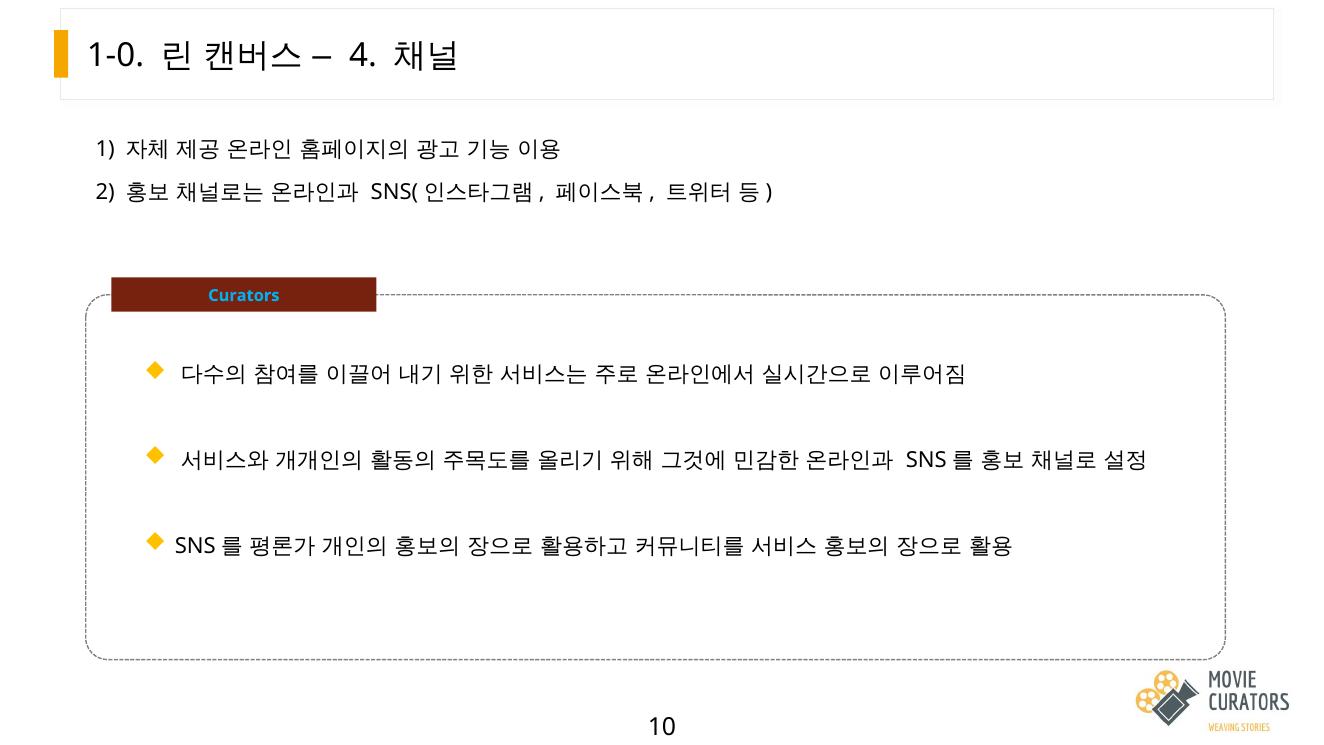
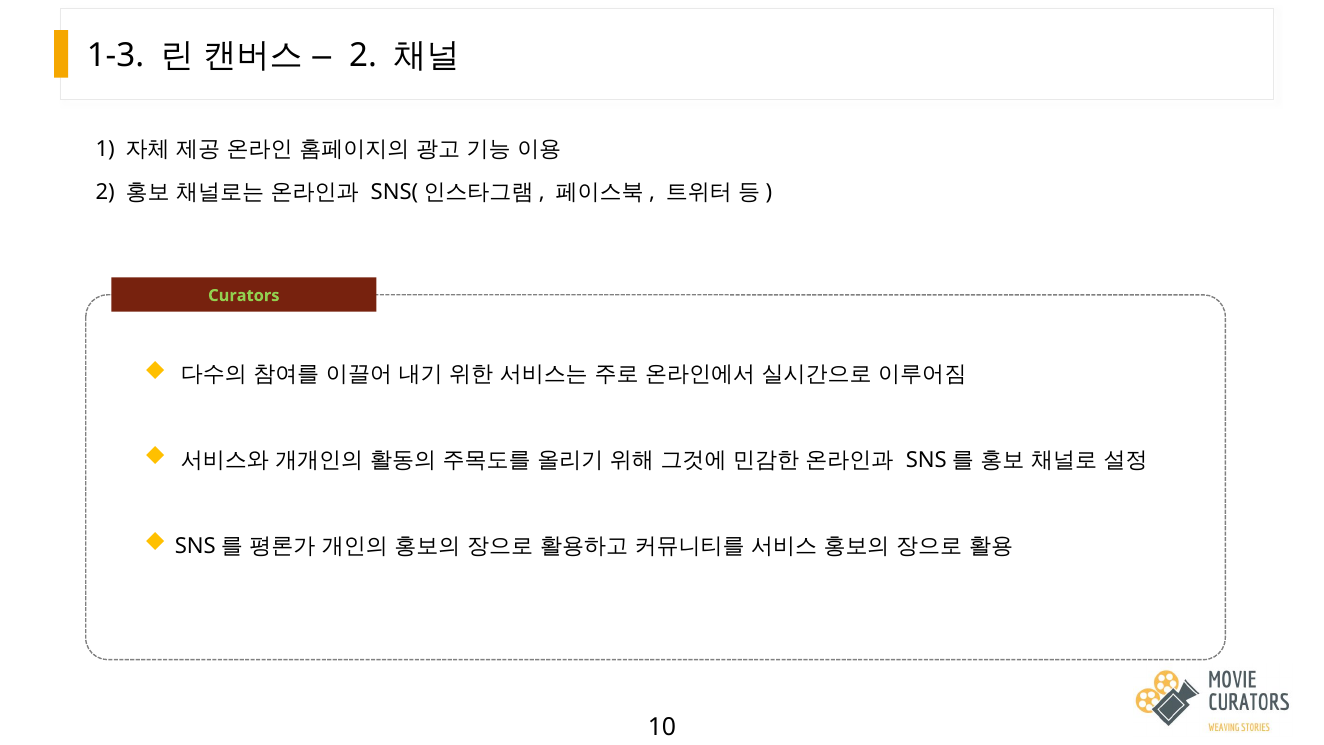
1-0: 1-0 -> 1-3
4 at (363, 56): 4 -> 2
Curators colour: light blue -> light green
